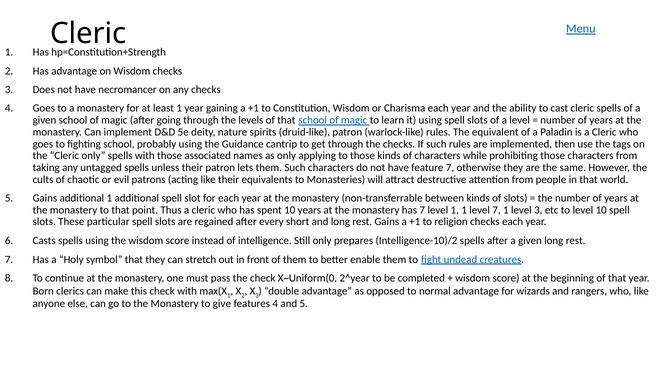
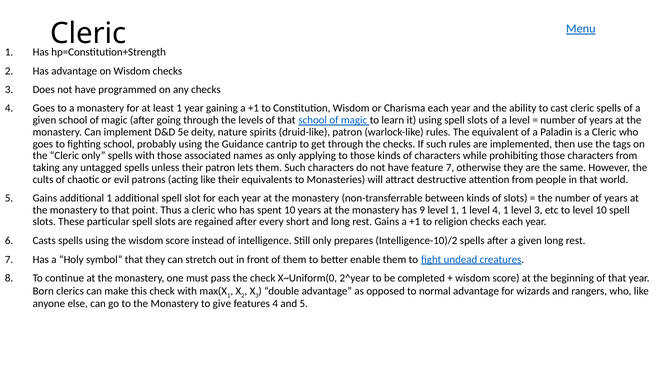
necromancer: necromancer -> programmed
has 7: 7 -> 9
level 7: 7 -> 4
